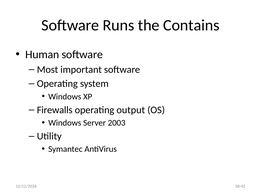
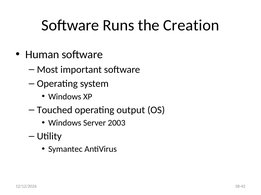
Contains: Contains -> Creation
Firewalls: Firewalls -> Touched
